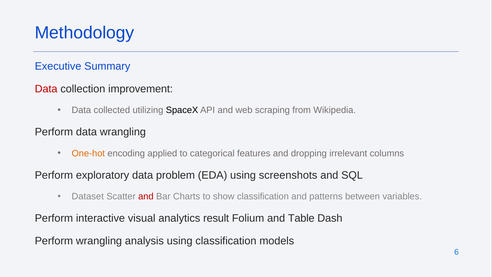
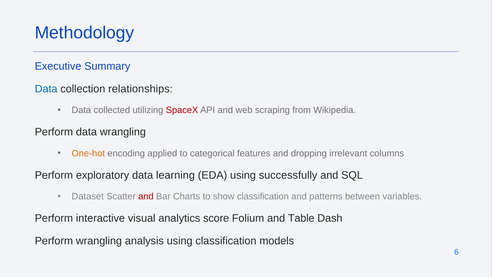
Data at (46, 89) colour: red -> blue
improvement: improvement -> relationships
SpaceX colour: black -> red
problem: problem -> learning
screenshots: screenshots -> successfully
result: result -> score
